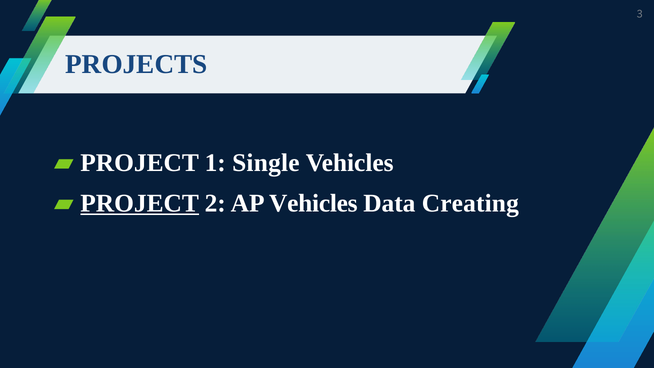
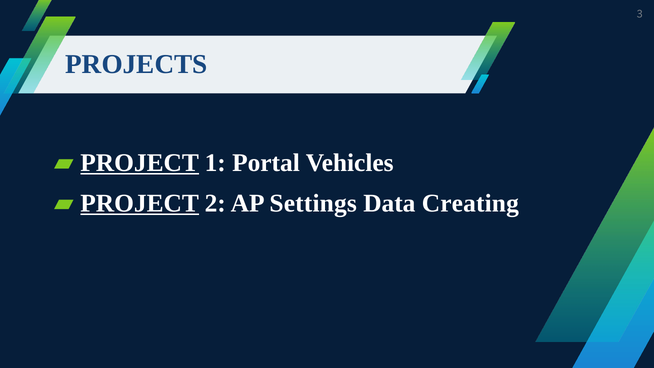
PROJECT at (140, 163) underline: none -> present
Single: Single -> Portal
AP Vehicles: Vehicles -> Settings
